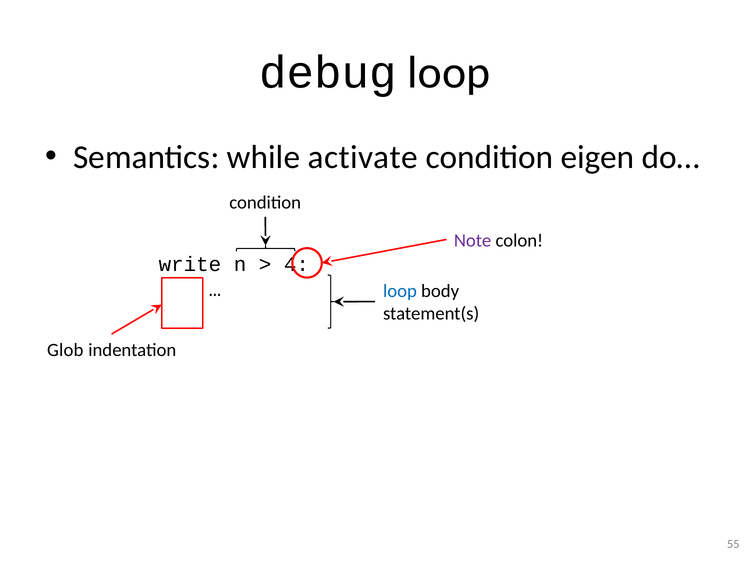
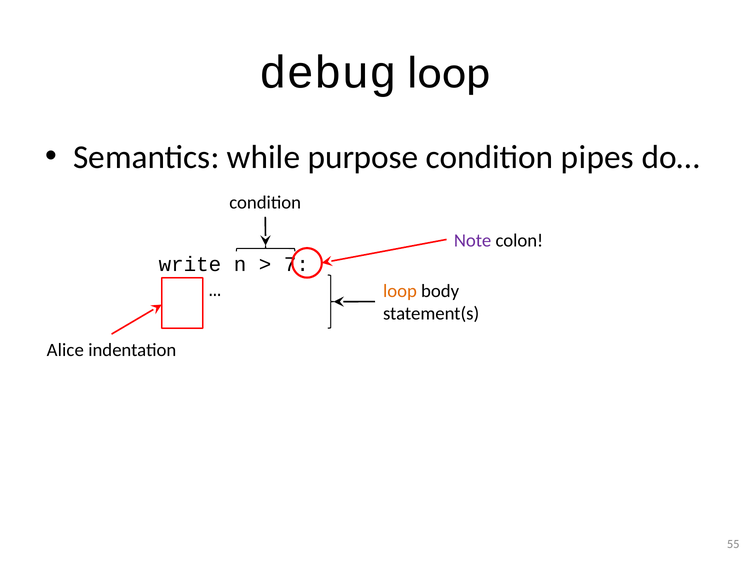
activate: activate -> purpose
eigen: eigen -> pipes
4: 4 -> 7
loop at (400, 292) colour: blue -> orange
Glob: Glob -> Alice
